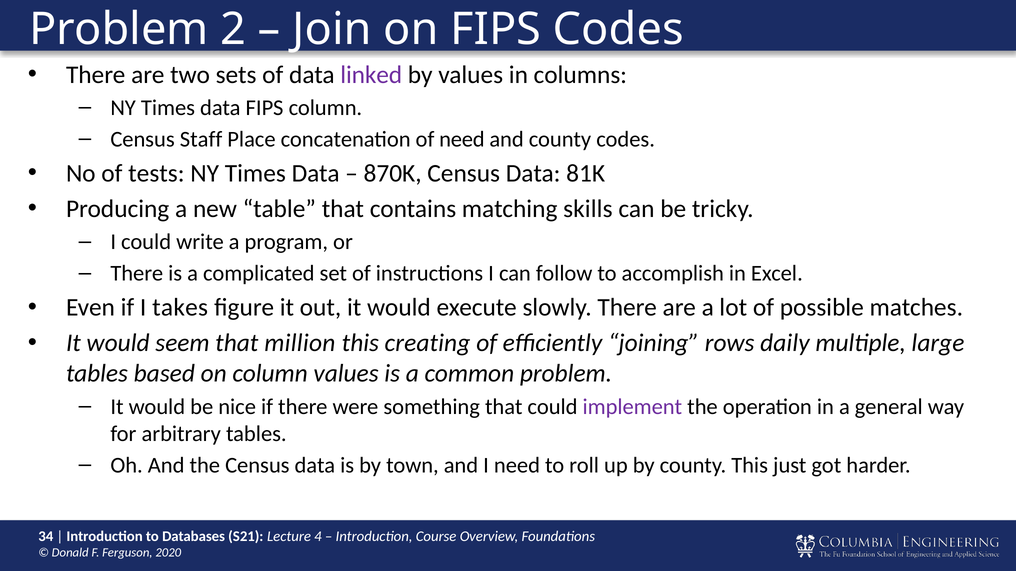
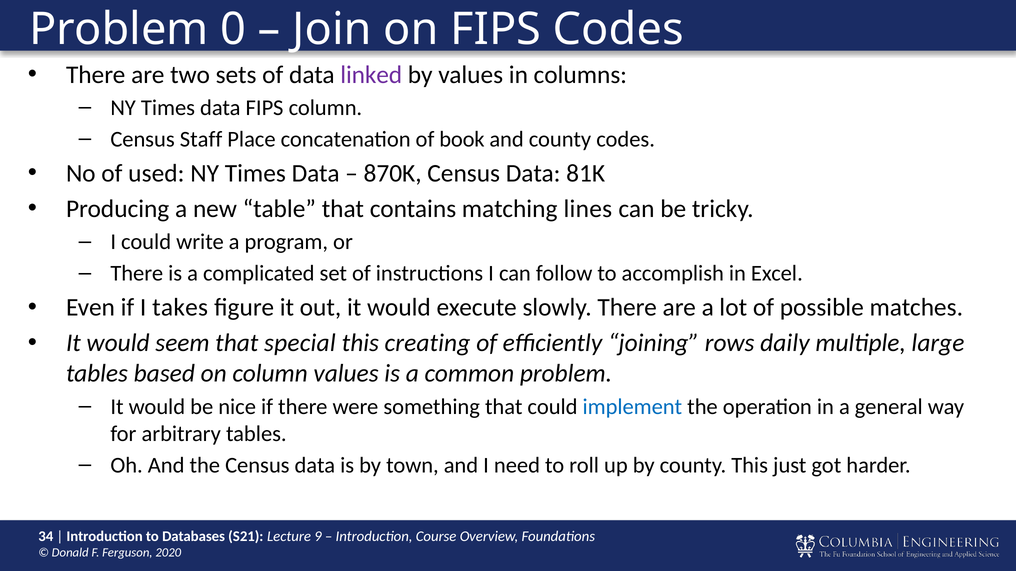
2: 2 -> 0
of need: need -> book
tests: tests -> used
skills: skills -> lines
million: million -> special
implement colour: purple -> blue
4: 4 -> 9
